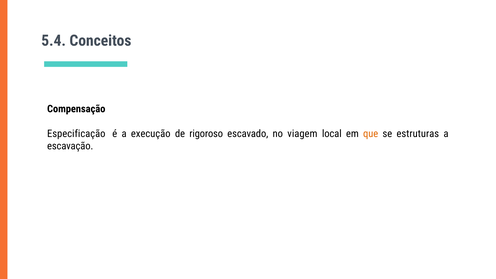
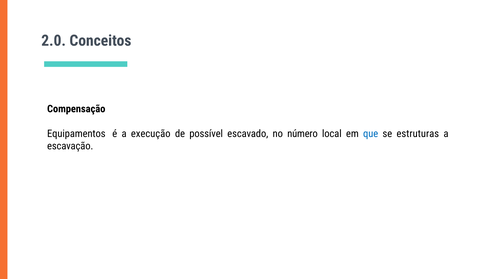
5.4: 5.4 -> 2.0
Especificação: Especificação -> Equipamentos
rigoroso: rigoroso -> possível
viagem: viagem -> número
que colour: orange -> blue
